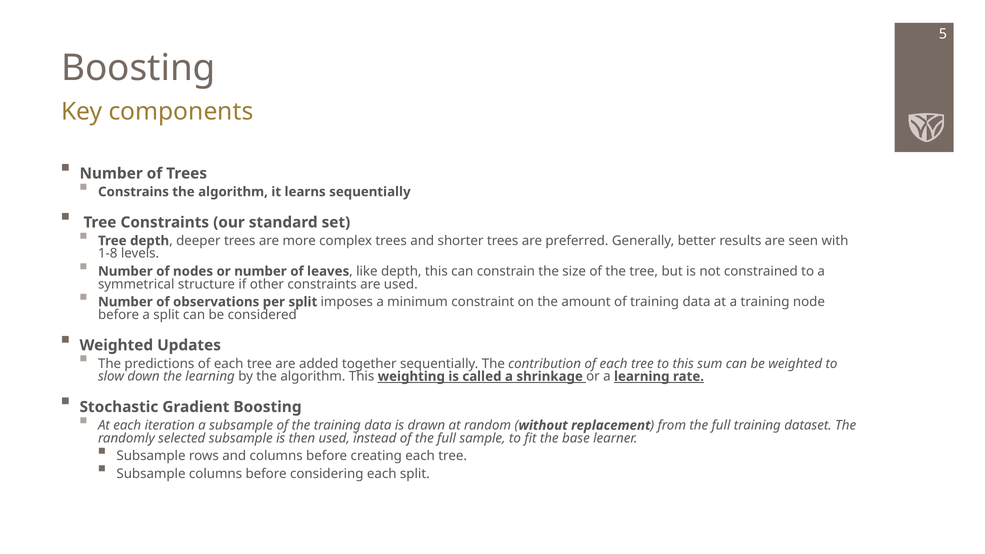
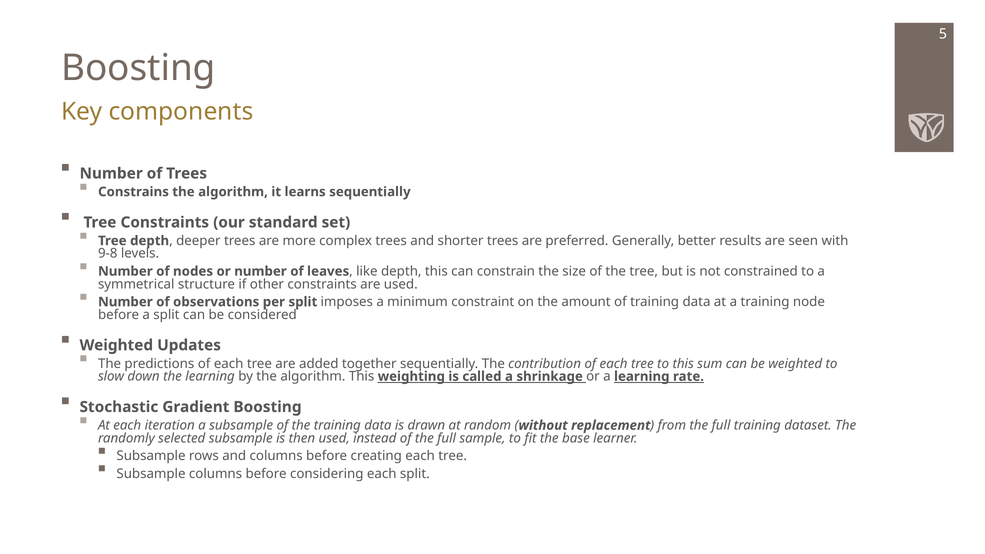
1-8: 1-8 -> 9-8
